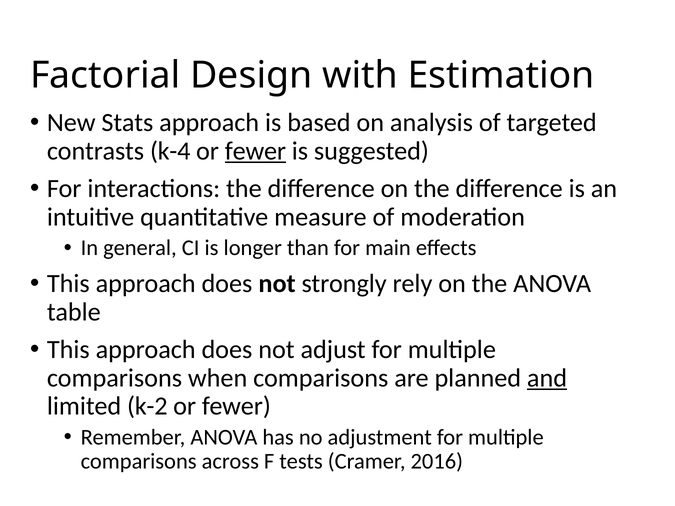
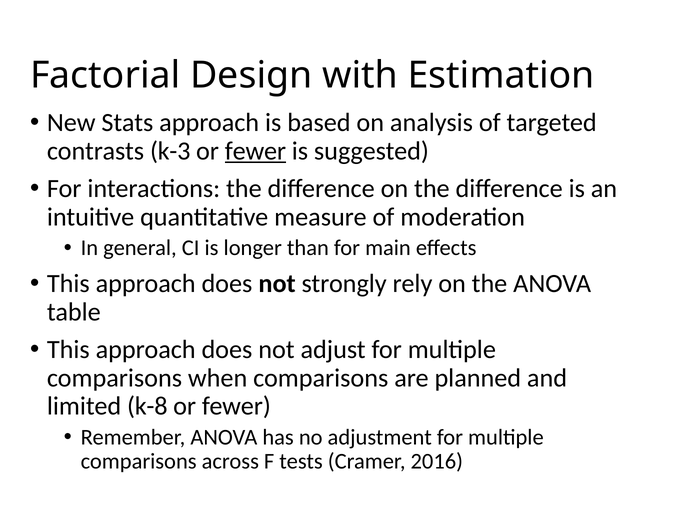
k-4: k-4 -> k-3
and underline: present -> none
k-2: k-2 -> k-8
